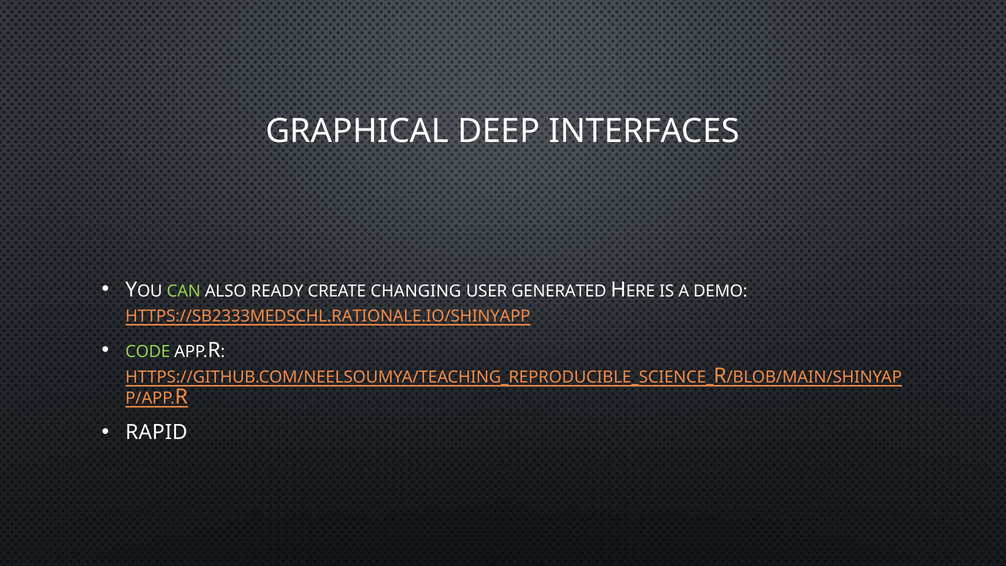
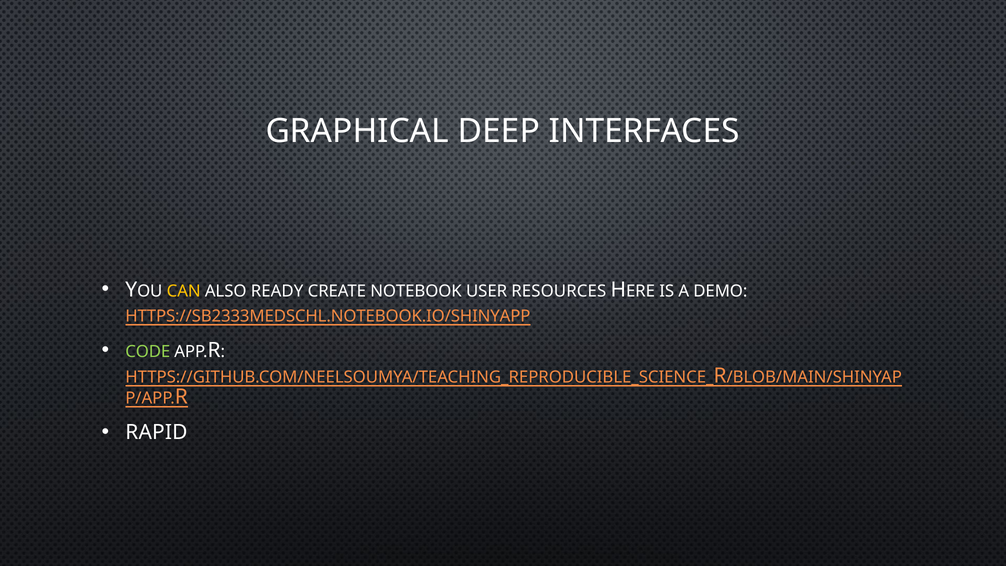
CAN colour: light green -> yellow
CHANGING: CHANGING -> NOTEBOOK
GENERATED: GENERATED -> RESOURCES
HTTPS://SB2333MEDSCHL.RATIONALE.IO/SHINYAPP: HTTPS://SB2333MEDSCHL.RATIONALE.IO/SHINYAPP -> HTTPS://SB2333MEDSCHL.NOTEBOOK.IO/SHINYAPP
